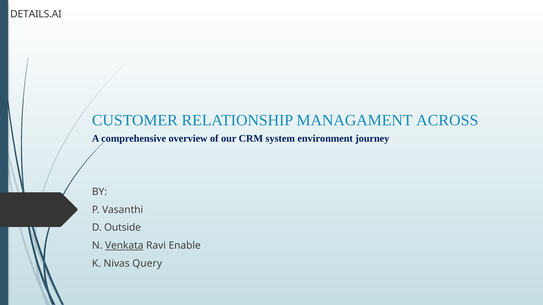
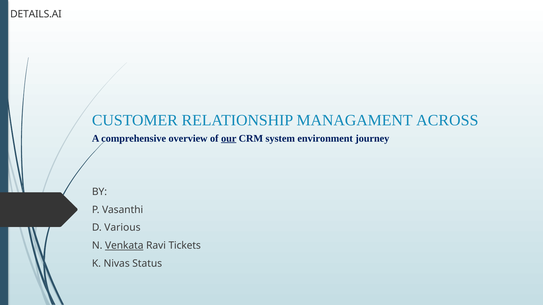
our underline: none -> present
Outside: Outside -> Various
Enable: Enable -> Tickets
Query: Query -> Status
